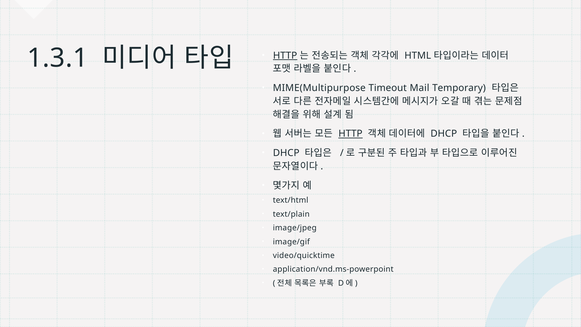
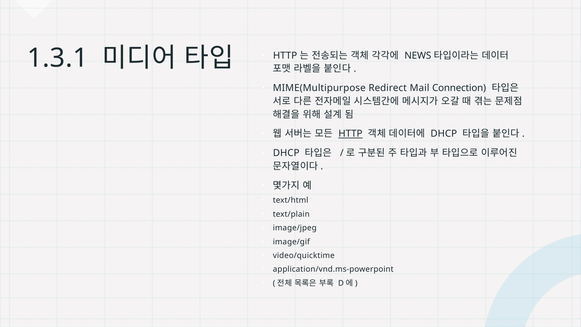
HTTP at (285, 55) underline: present -> none
HTML: HTML -> NEWS
Timeout: Timeout -> Redirect
Temporary: Temporary -> Connection
